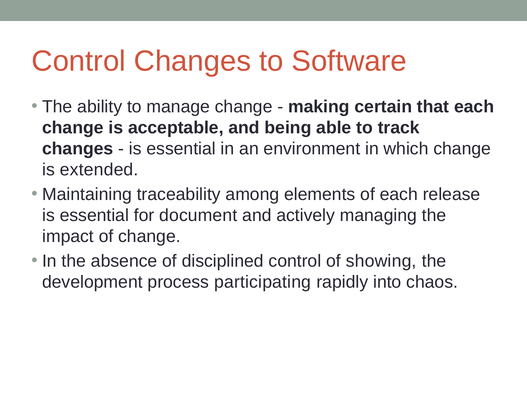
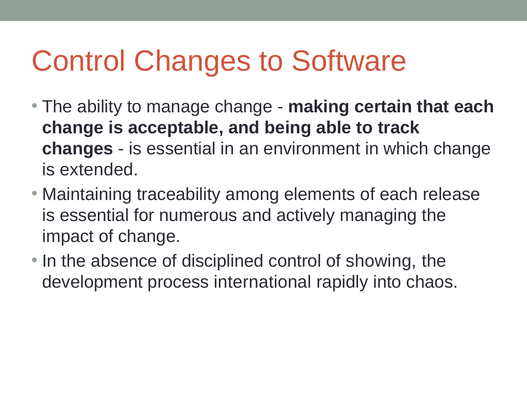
document: document -> numerous
participating: participating -> international
